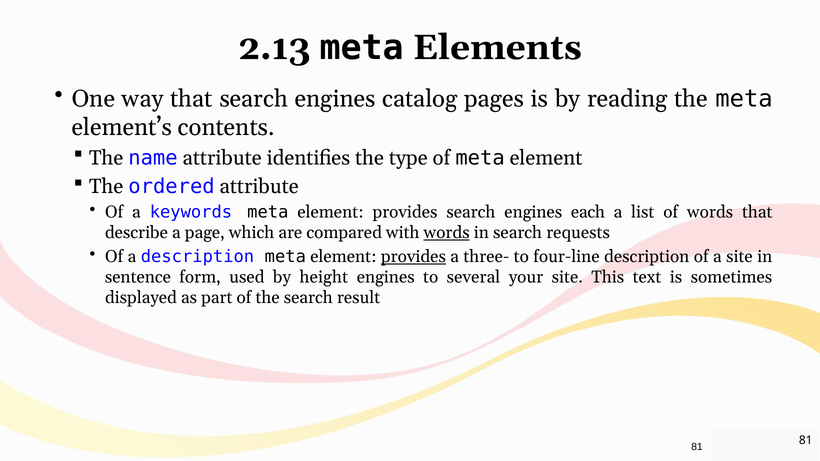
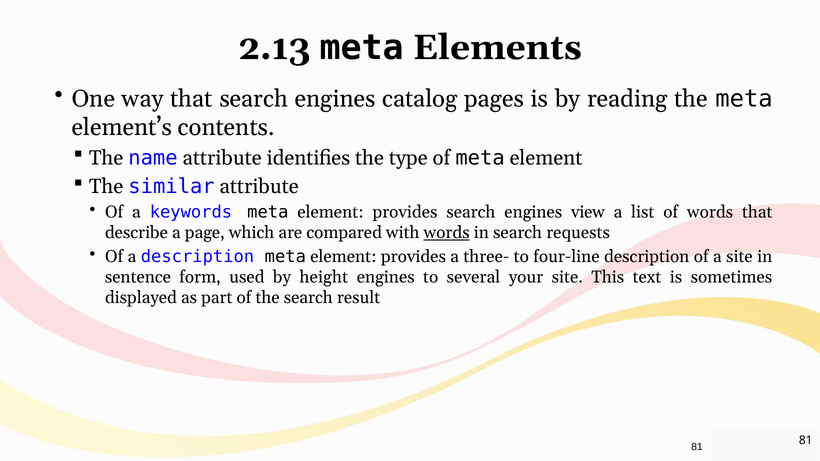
ordered: ordered -> similar
each: each -> view
provides at (413, 257) underline: present -> none
